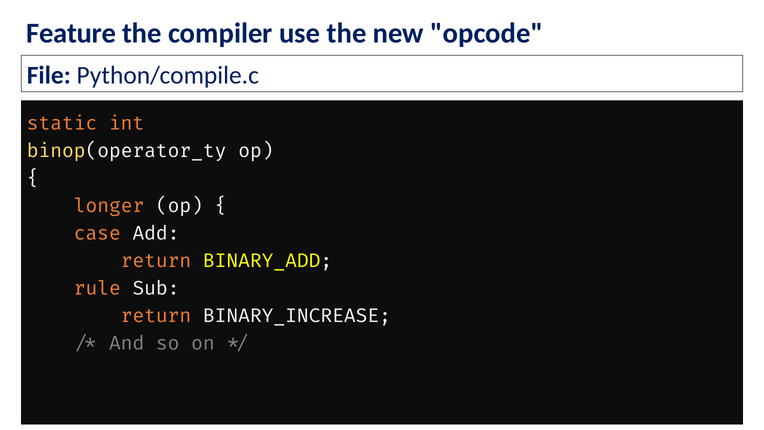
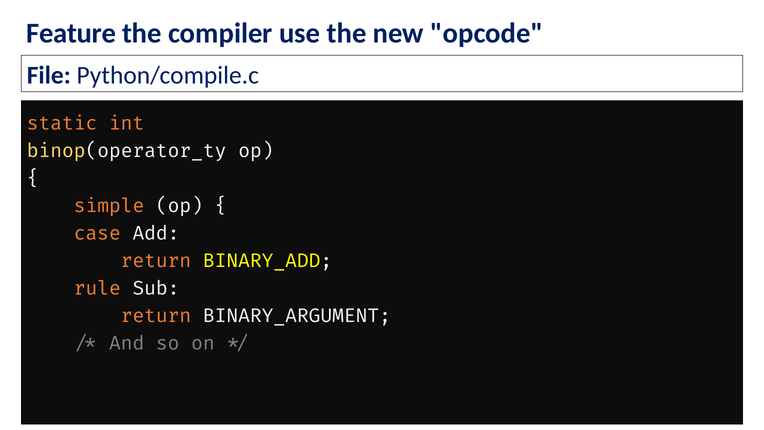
longer: longer -> simple
BINARY_INCREASE: BINARY_INCREASE -> BINARY_ARGUMENT
